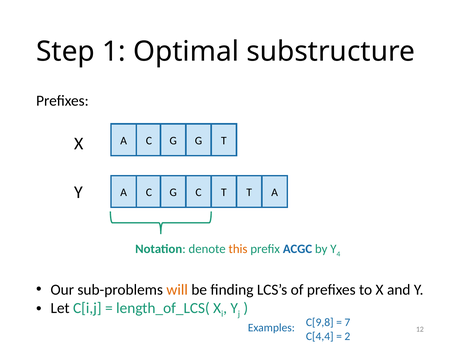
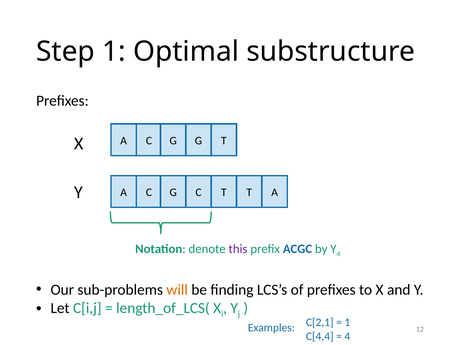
this colour: orange -> purple
C[9,8: C[9,8 -> C[2,1
7 at (347, 322): 7 -> 1
2 at (347, 336): 2 -> 4
